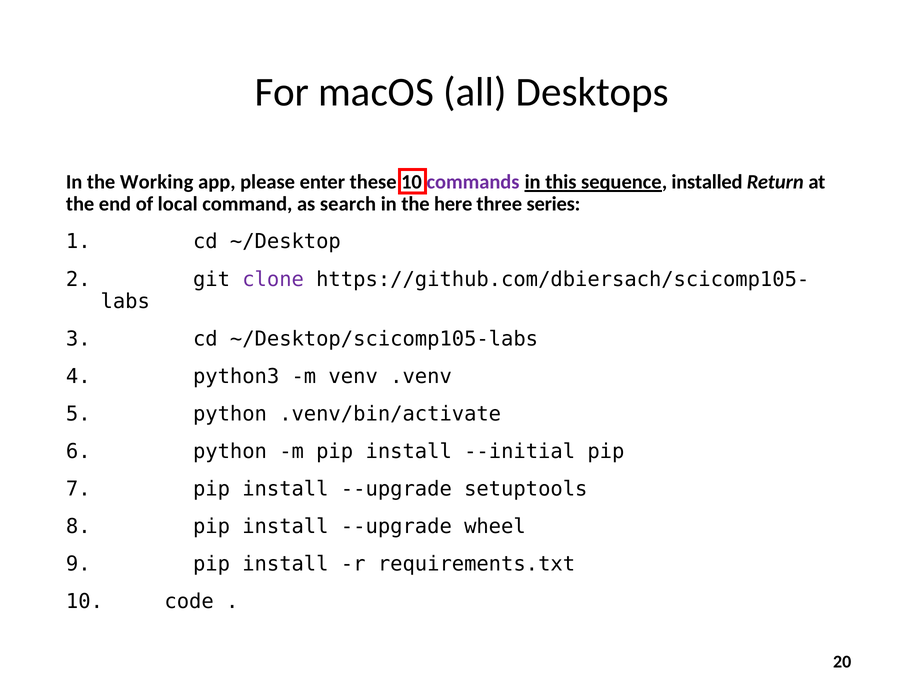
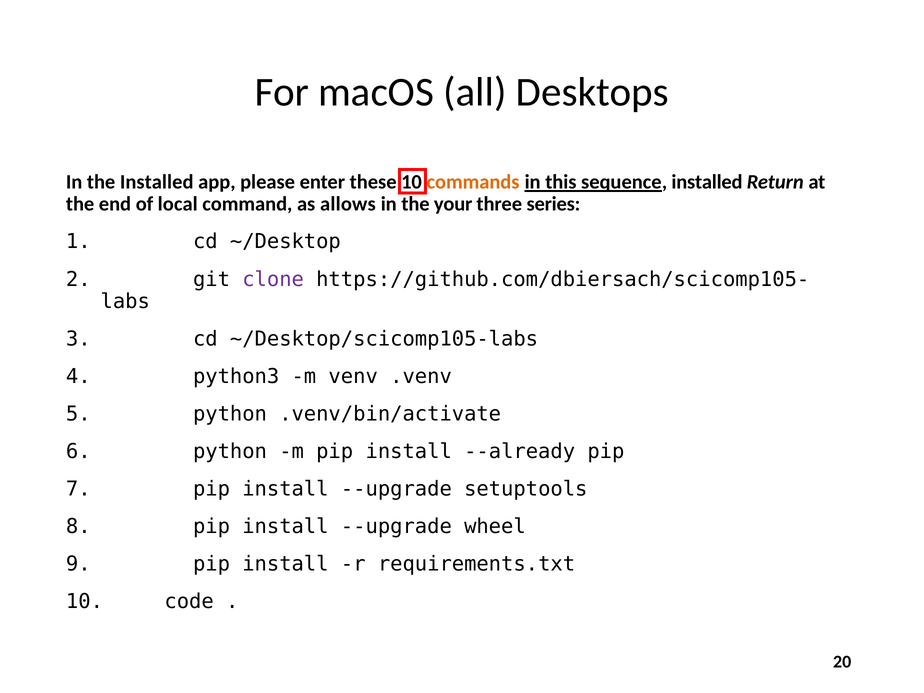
the Working: Working -> Installed
commands colour: purple -> orange
search: search -> allows
here: here -> your
--initial: --initial -> --already
